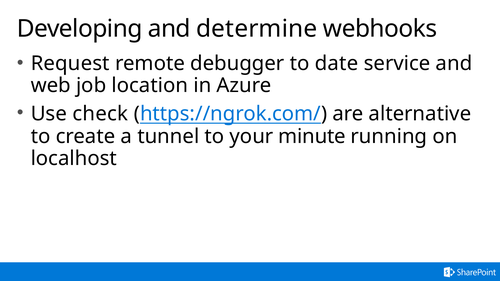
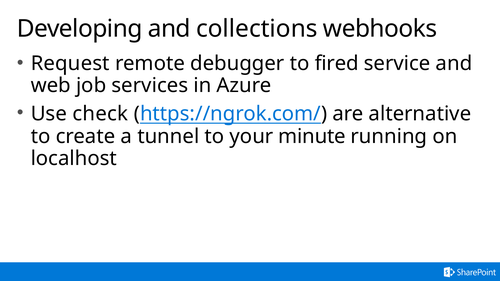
determine: determine -> collections
date: date -> fired
location: location -> services
